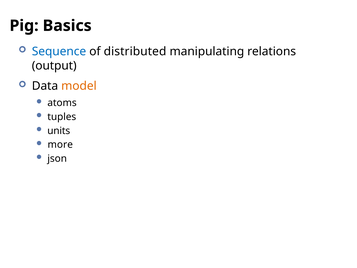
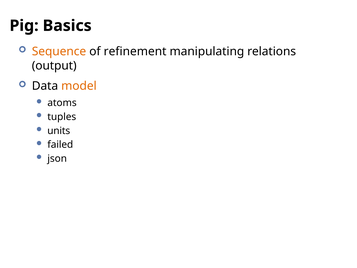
Sequence colour: blue -> orange
distributed: distributed -> refinement
more: more -> failed
